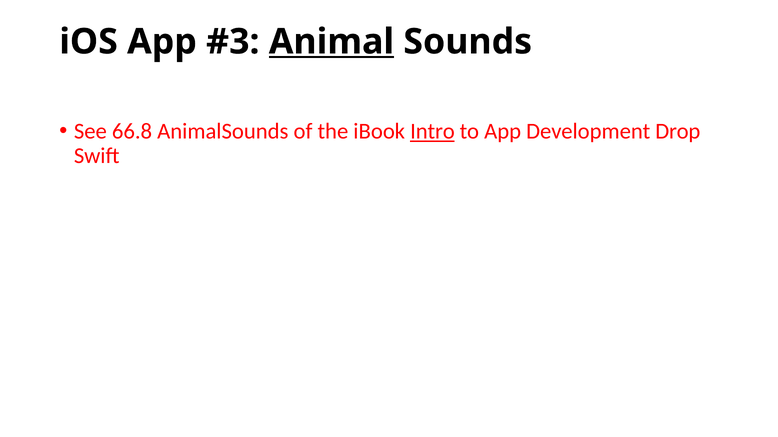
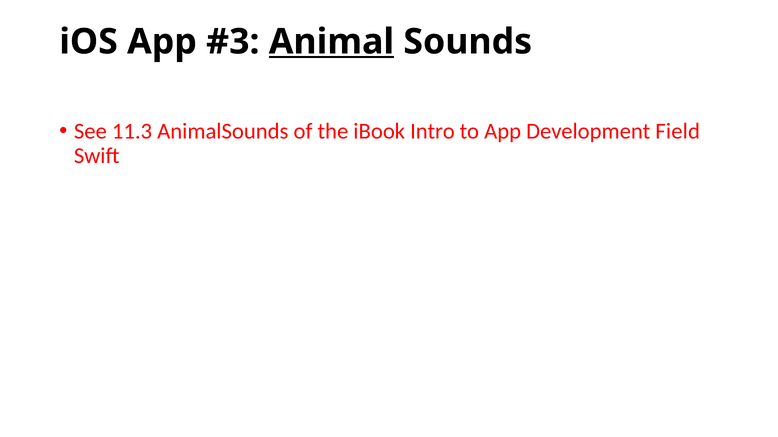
66.8: 66.8 -> 11.3
Intro underline: present -> none
Drop: Drop -> Field
